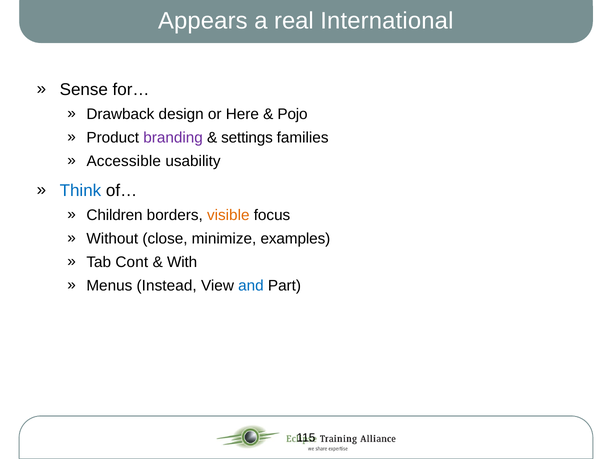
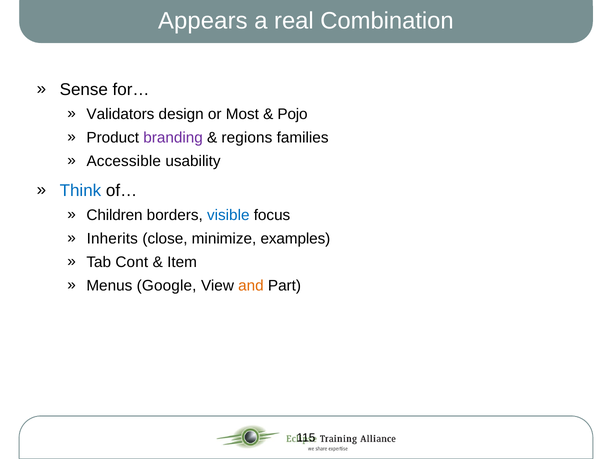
International: International -> Combination
Drawback: Drawback -> Validators
Here: Here -> Most
settings: settings -> regions
visible colour: orange -> blue
Without: Without -> Inherits
With: With -> Item
Instead: Instead -> Google
and colour: blue -> orange
